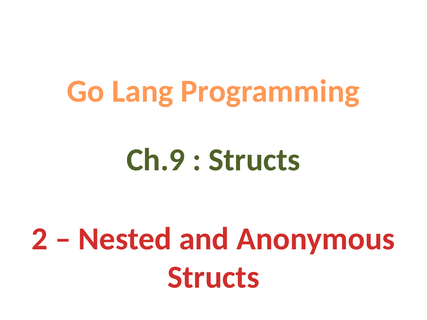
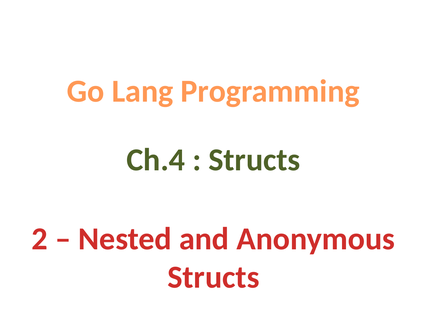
Ch.9: Ch.9 -> Ch.4
